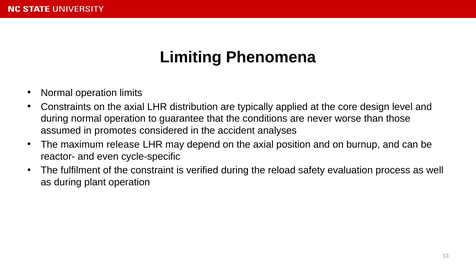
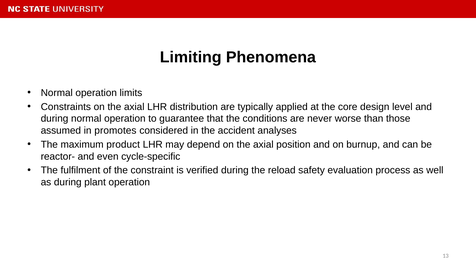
release: release -> product
